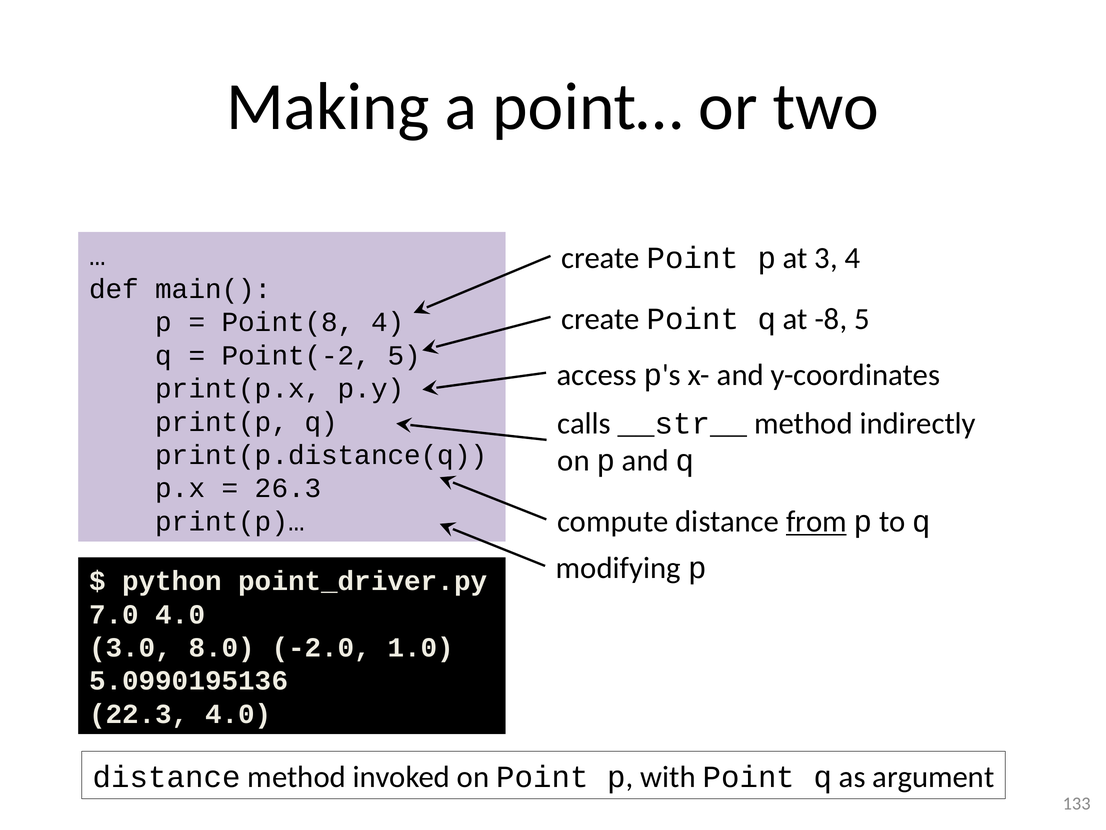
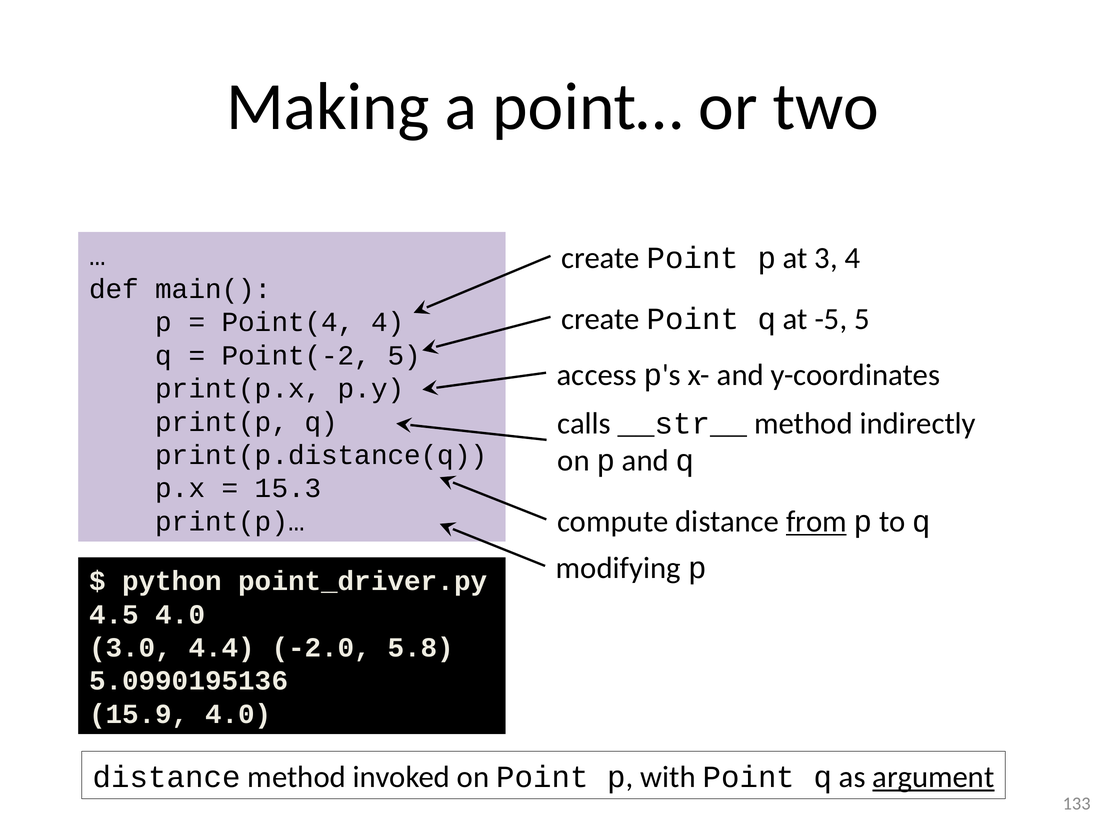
-8: -8 -> -5
Point(8: Point(8 -> Point(4
26.3: 26.3 -> 15.3
7.0: 7.0 -> 4.5
8.0: 8.0 -> 4.4
1.0: 1.0 -> 5.8
22.3: 22.3 -> 15.9
argument underline: none -> present
